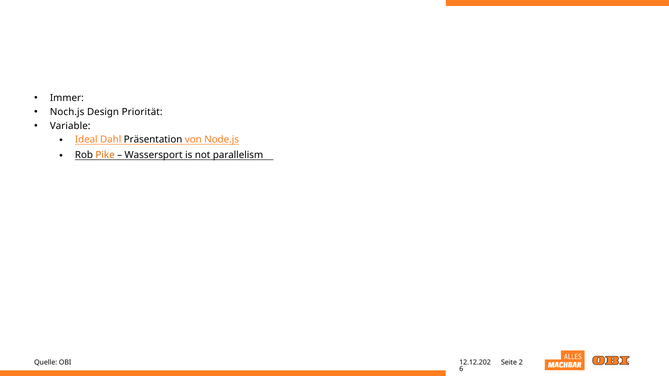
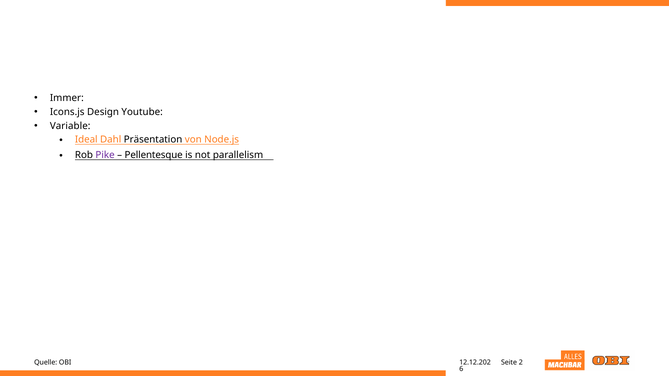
Noch.js: Noch.js -> Icons.js
Priorität: Priorität -> Youtube
Pike colour: orange -> purple
Wassersport: Wassersport -> Pellentesque
